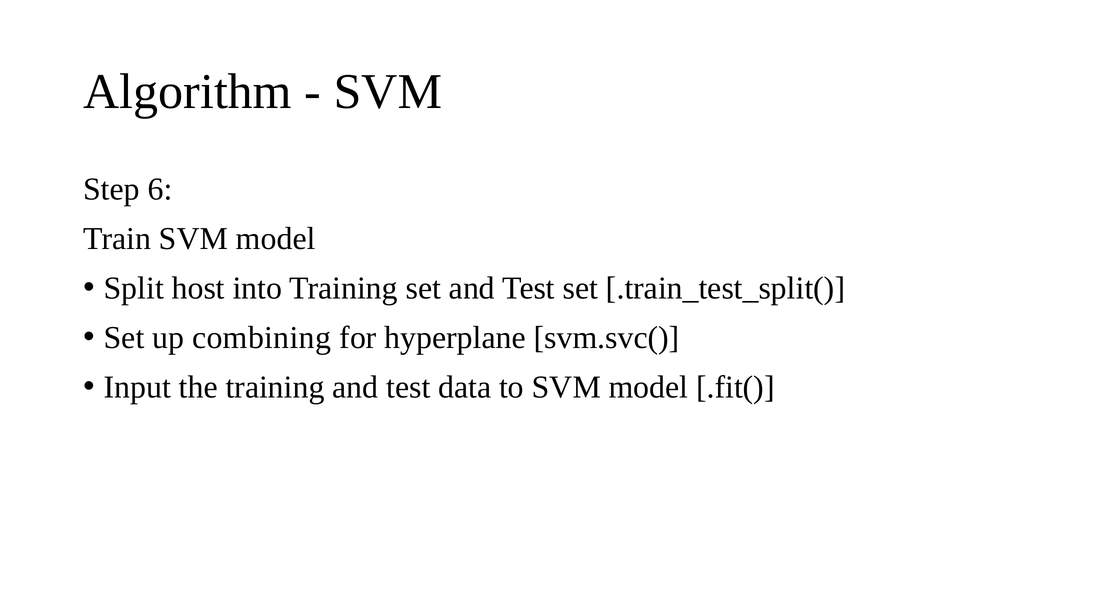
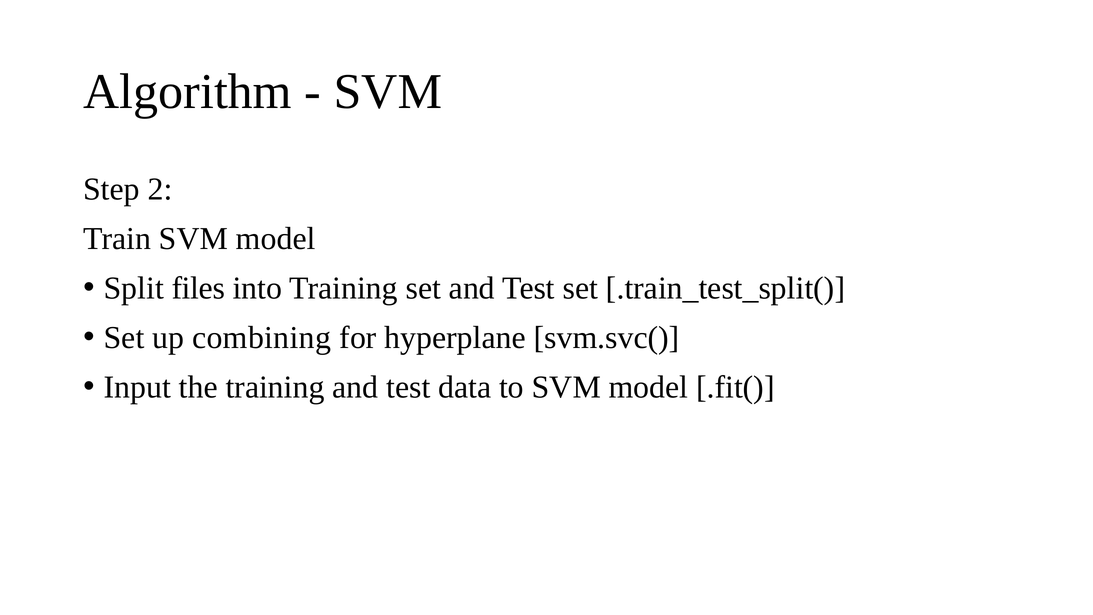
6: 6 -> 2
host: host -> files
